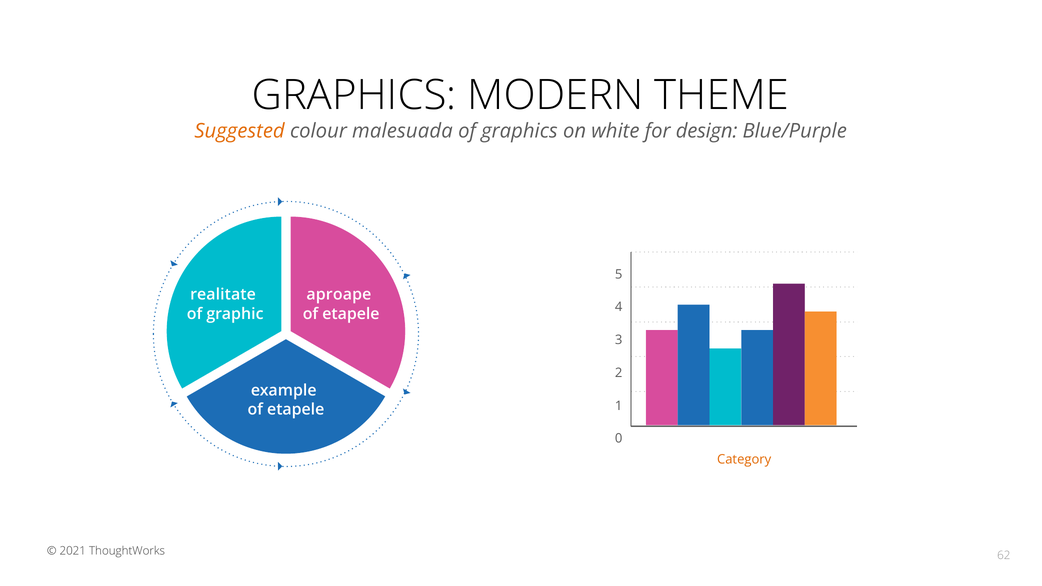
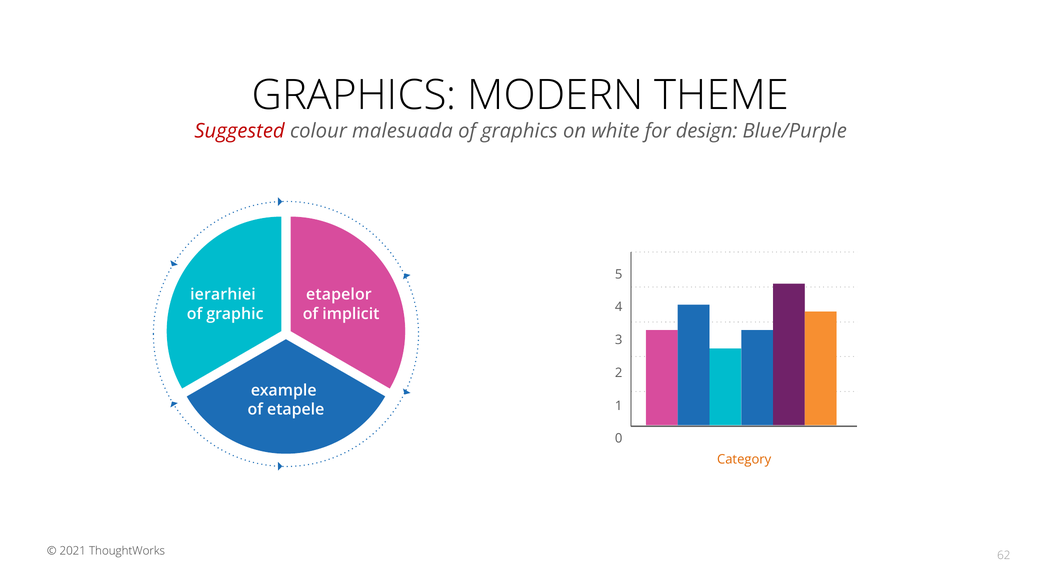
Suggested colour: orange -> red
realitate: realitate -> ierarhiei
aproape: aproape -> etapelor
etapele at (351, 314): etapele -> implicit
